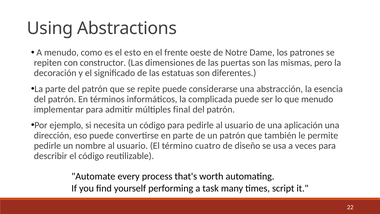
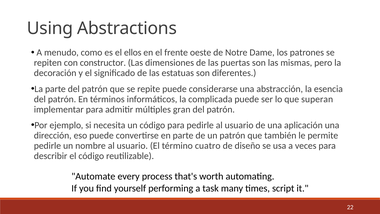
esto: esto -> ellos
que menudo: menudo -> superan
final: final -> gran
